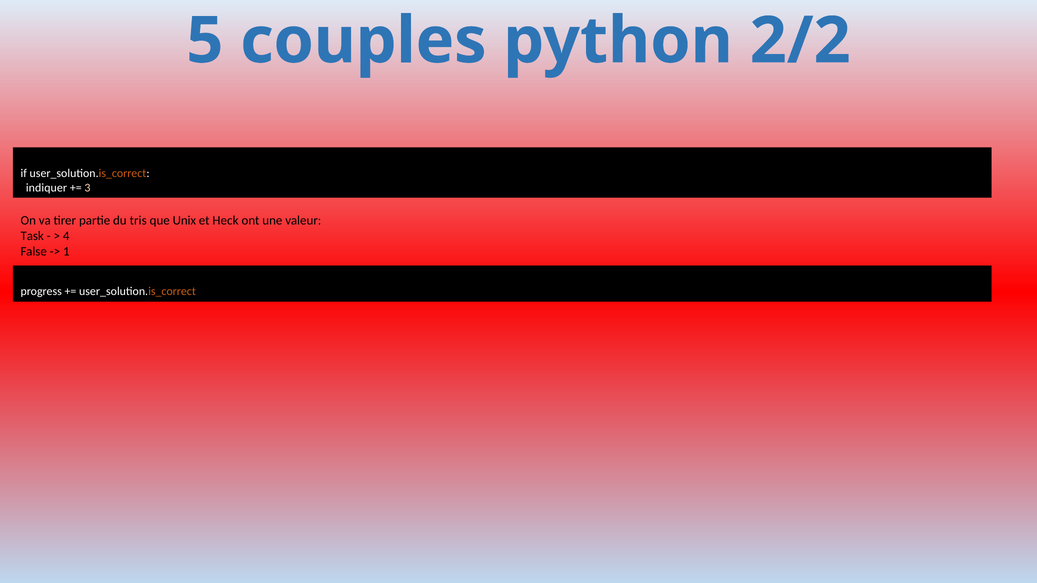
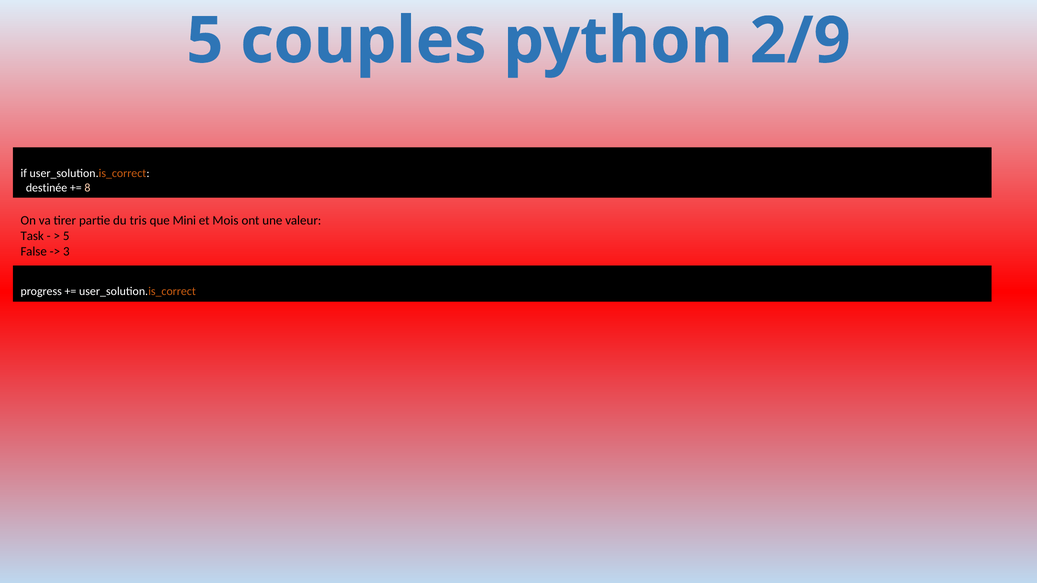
2/2: 2/2 -> 2/9
indiquer: indiquer -> destinée
3: 3 -> 8
Unix: Unix -> Mini
Heck: Heck -> Mois
4 at (66, 236): 4 -> 5
1: 1 -> 3
